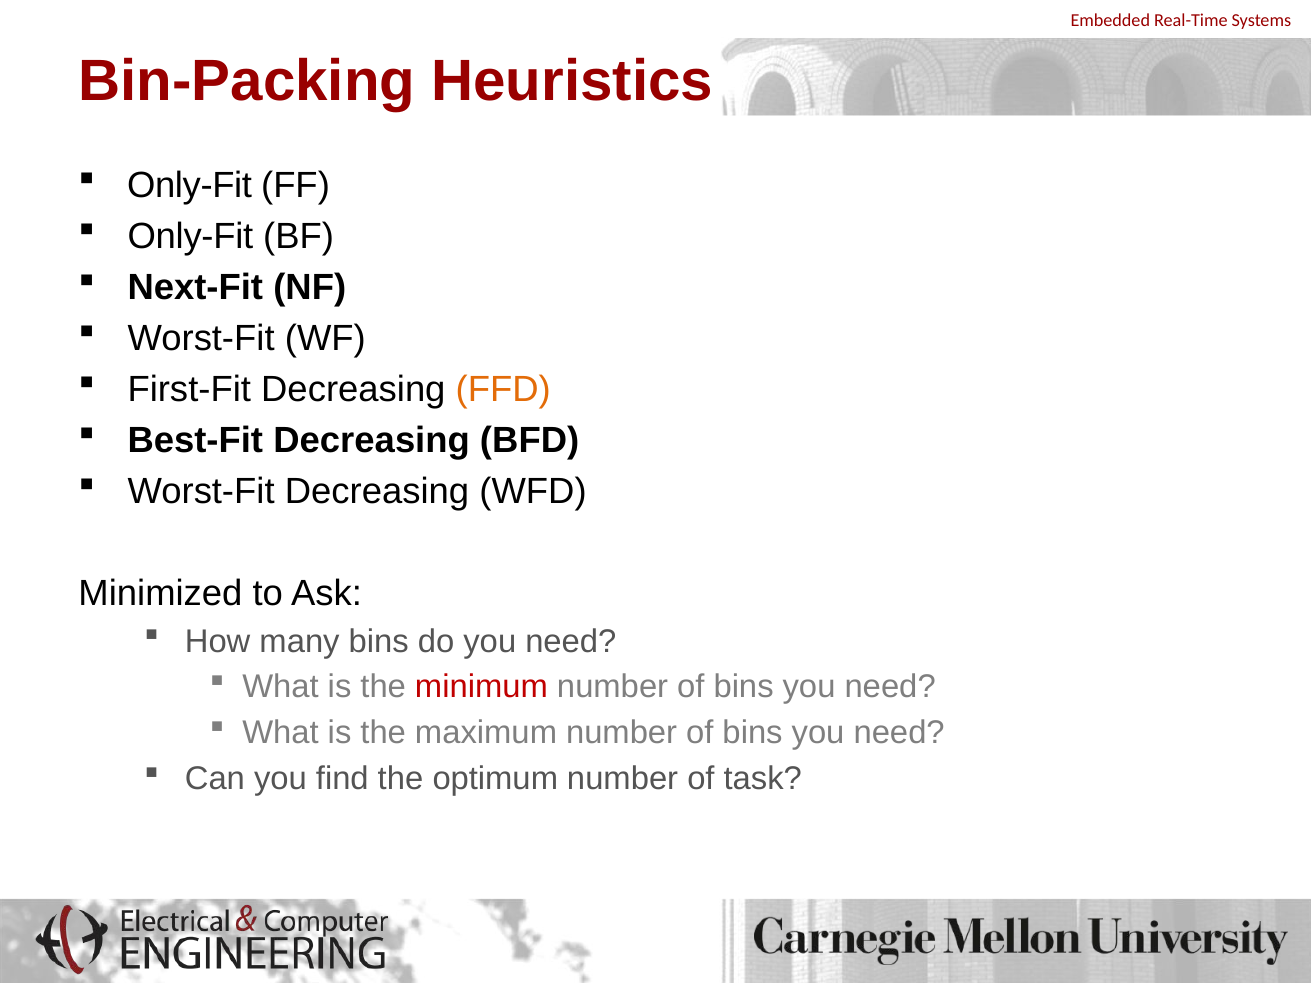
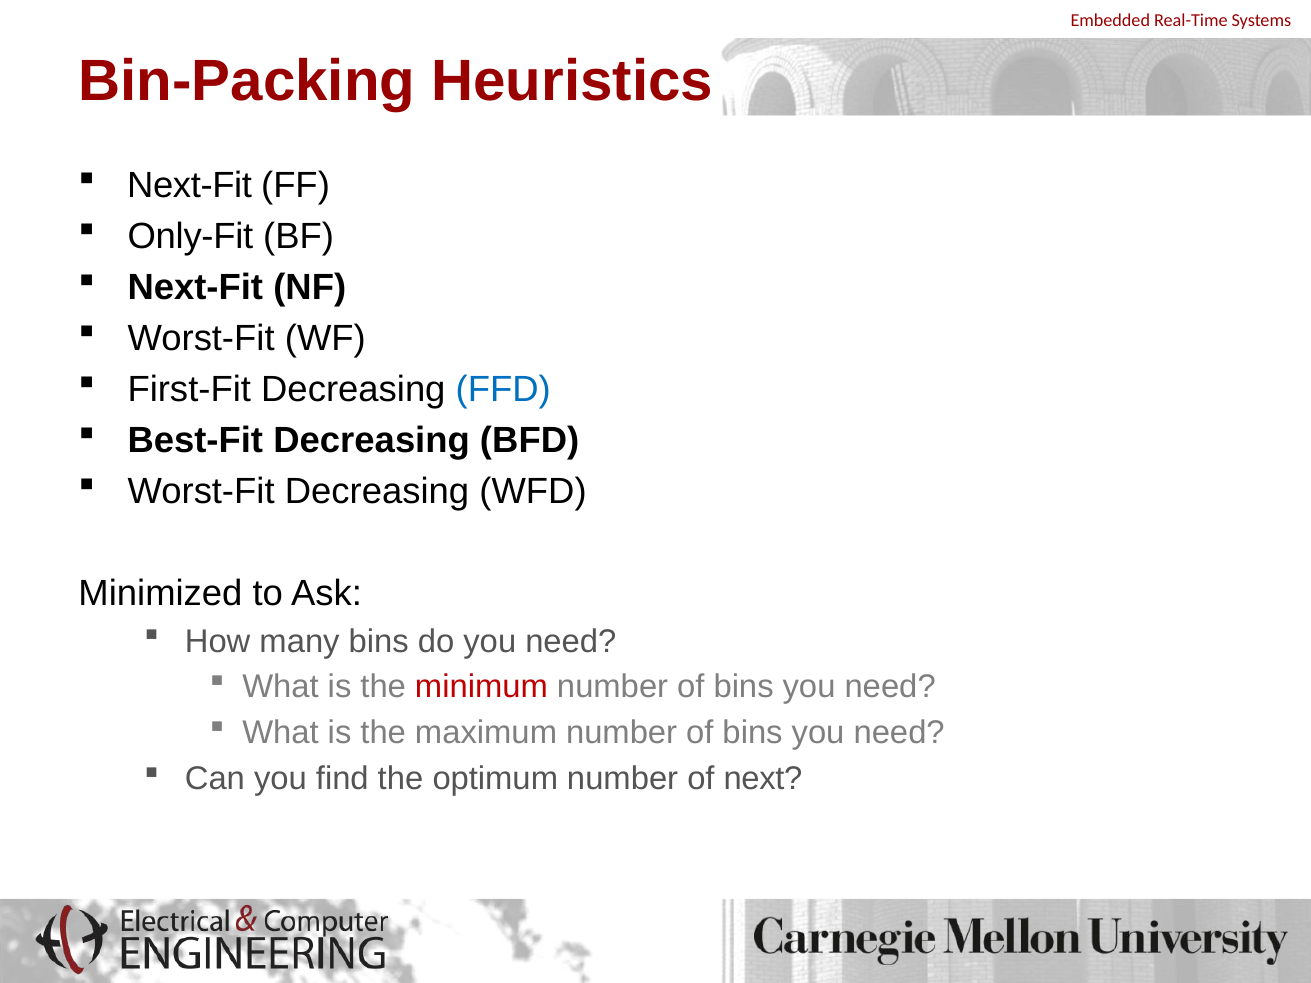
Only-Fit at (190, 186): Only-Fit -> Next-Fit
FFD colour: orange -> blue
task: task -> next
